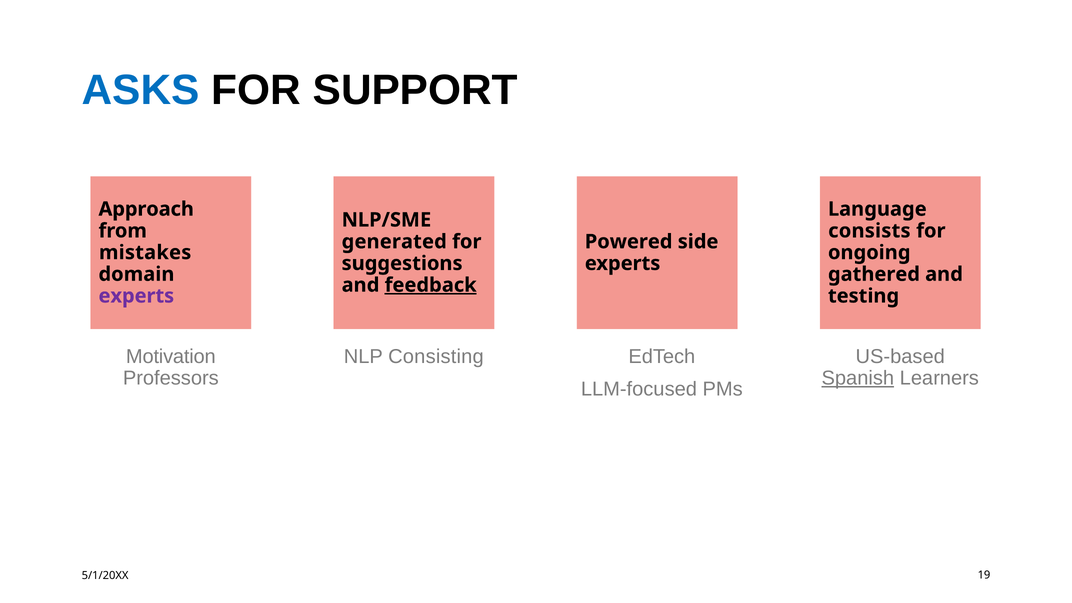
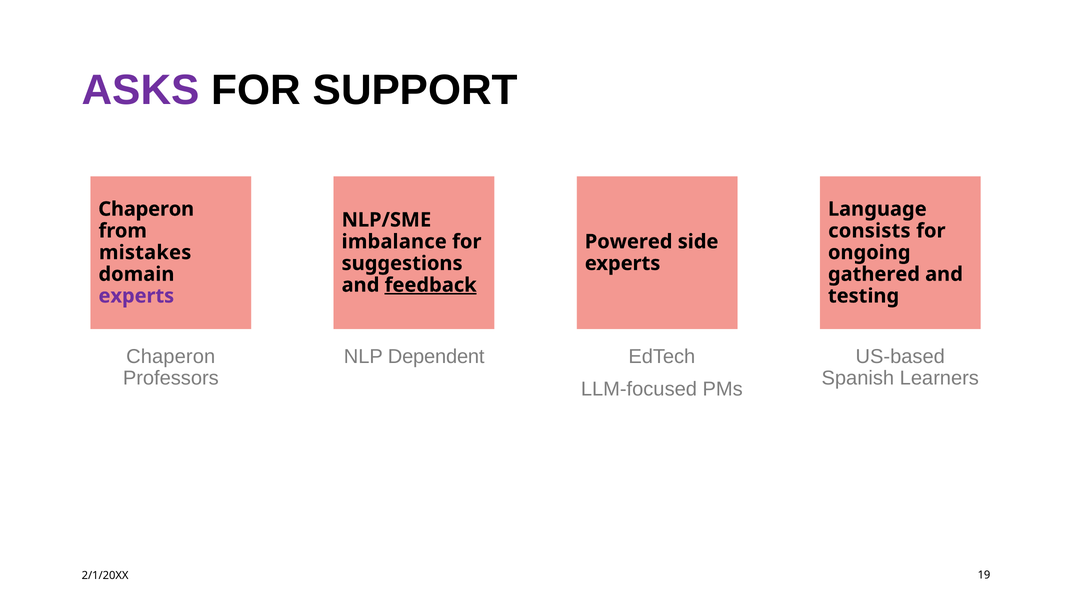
ASKS colour: blue -> purple
Approach at (146, 209): Approach -> Chaperon
generated: generated -> imbalance
Motivation at (171, 356): Motivation -> Chaperon
Consisting: Consisting -> Dependent
Spanish underline: present -> none
5/1/20XX: 5/1/20XX -> 2/1/20XX
